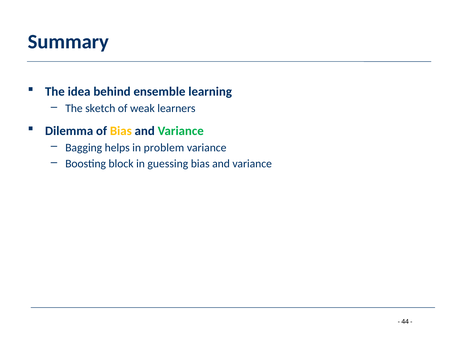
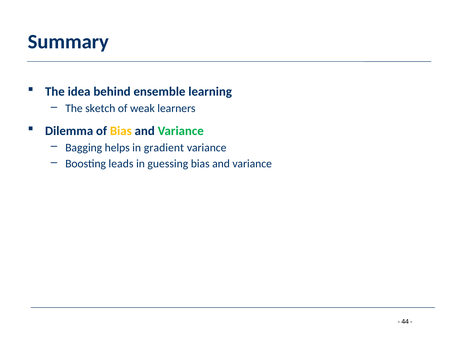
problem: problem -> gradient
block: block -> leads
